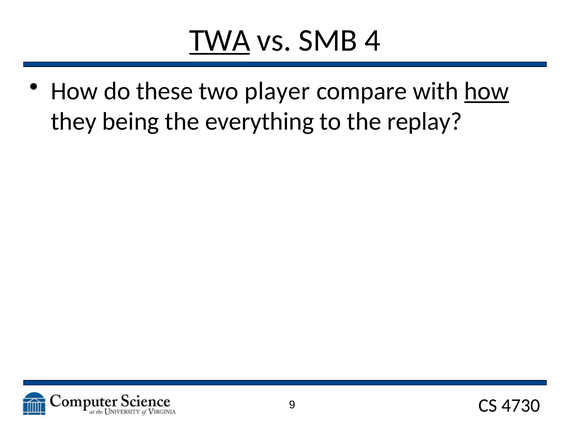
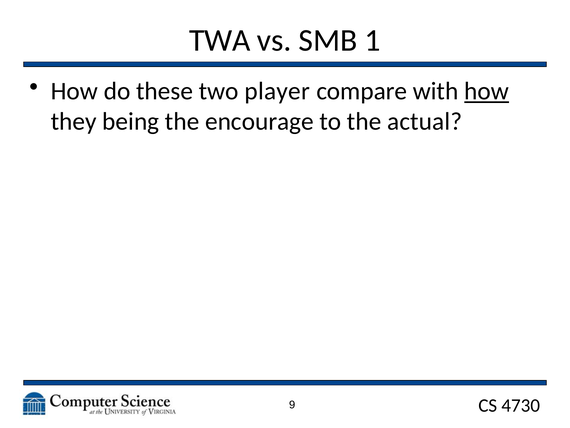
TWA underline: present -> none
4: 4 -> 1
everything: everything -> encourage
replay: replay -> actual
